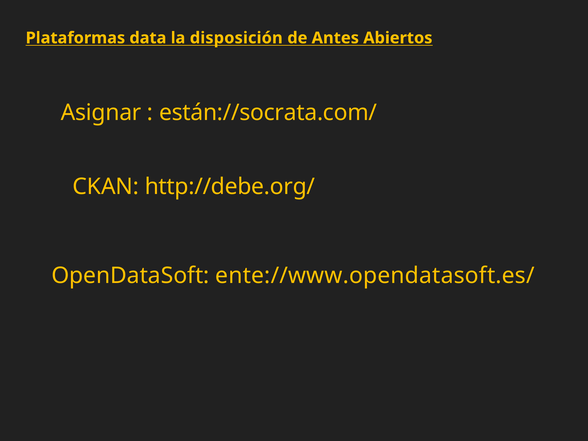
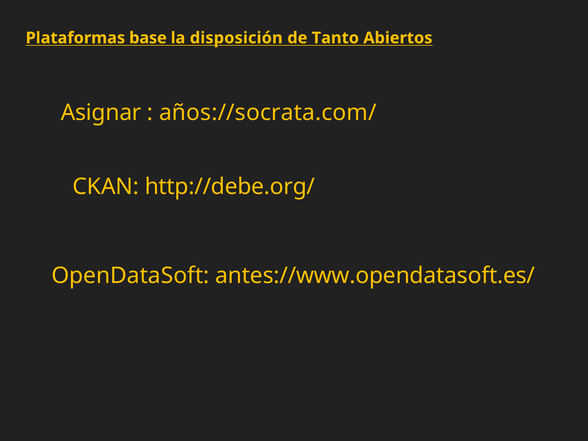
data: data -> base
Antes: Antes -> Tanto
están://socrata.com/: están://socrata.com/ -> años://socrata.com/
ente://www.opendatasoft.es/: ente://www.opendatasoft.es/ -> antes://www.opendatasoft.es/
